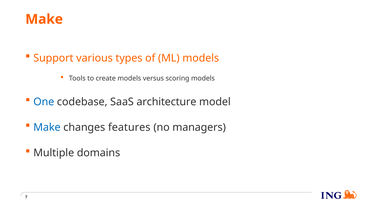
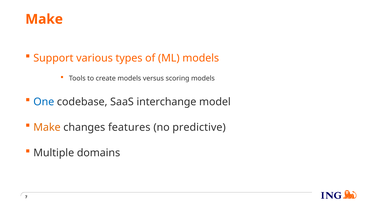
architecture: architecture -> interchange
Make at (47, 128) colour: blue -> orange
managers: managers -> predictive
